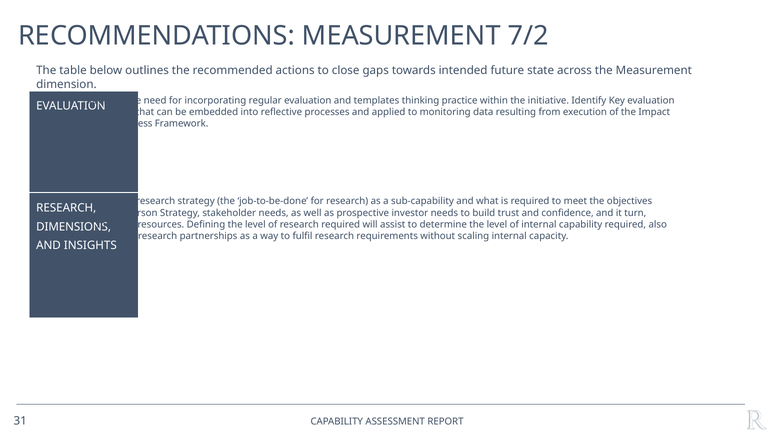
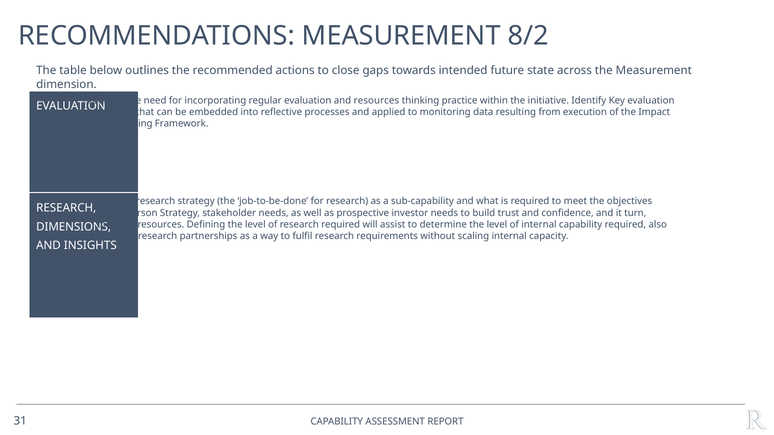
7/2: 7/2 -> 8/2
and templates: templates -> resources
Completeness: Completeness -> Implementing
